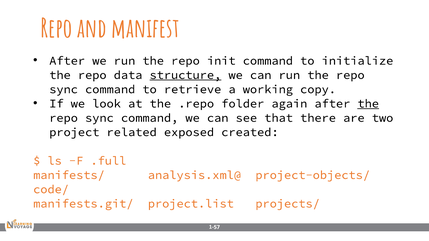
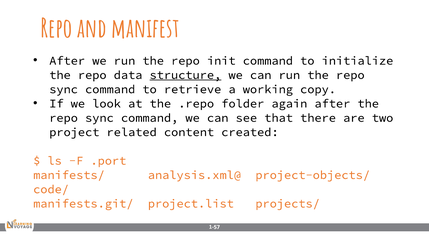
the at (368, 104) underline: present -> none
exposed: exposed -> content
.full: .full -> .port
